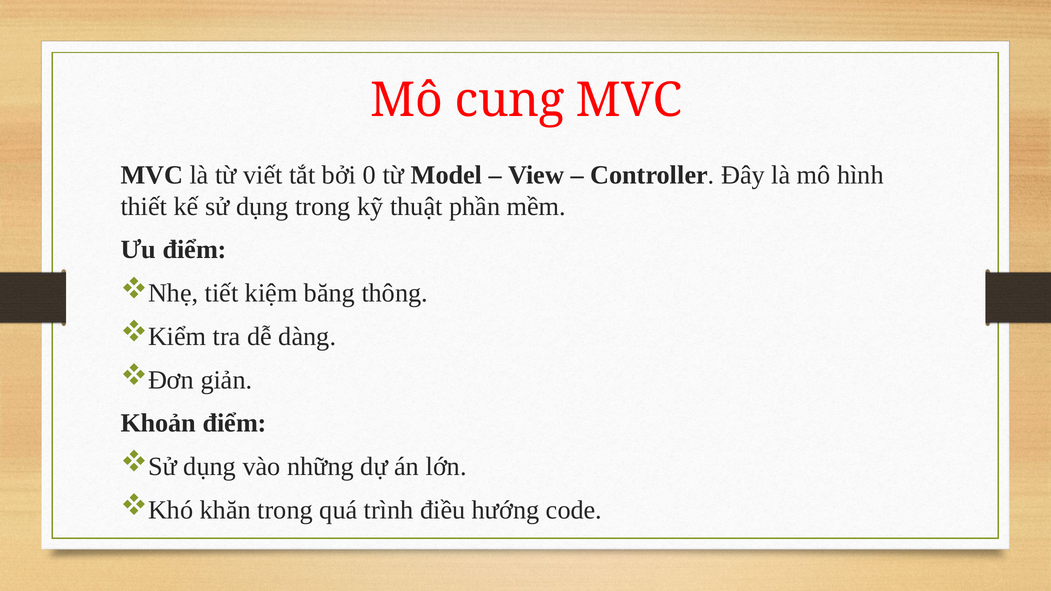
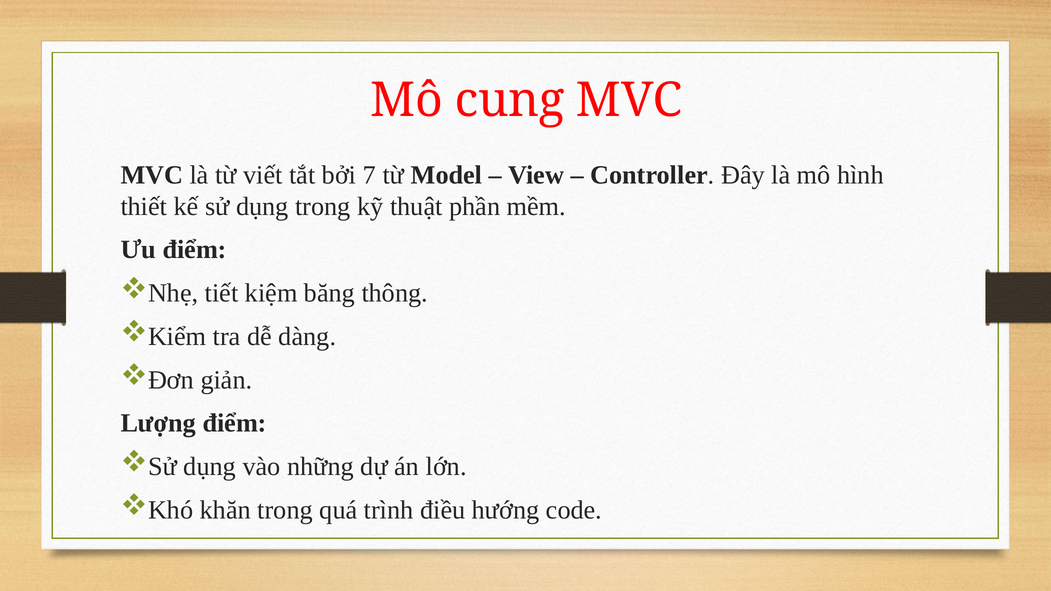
0: 0 -> 7
Khoản: Khoản -> Lượng
